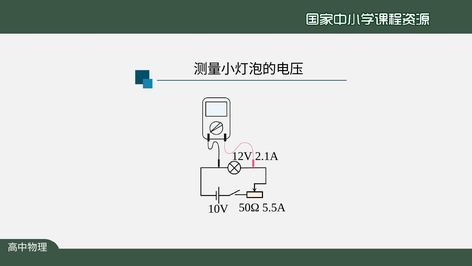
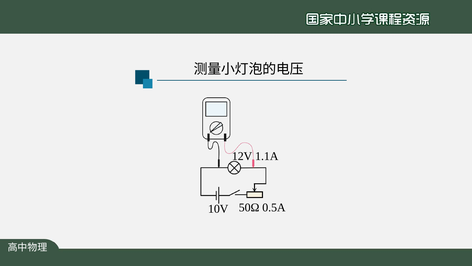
2.1A: 2.1A -> 1.1A
5.5A: 5.5A -> 0.5A
